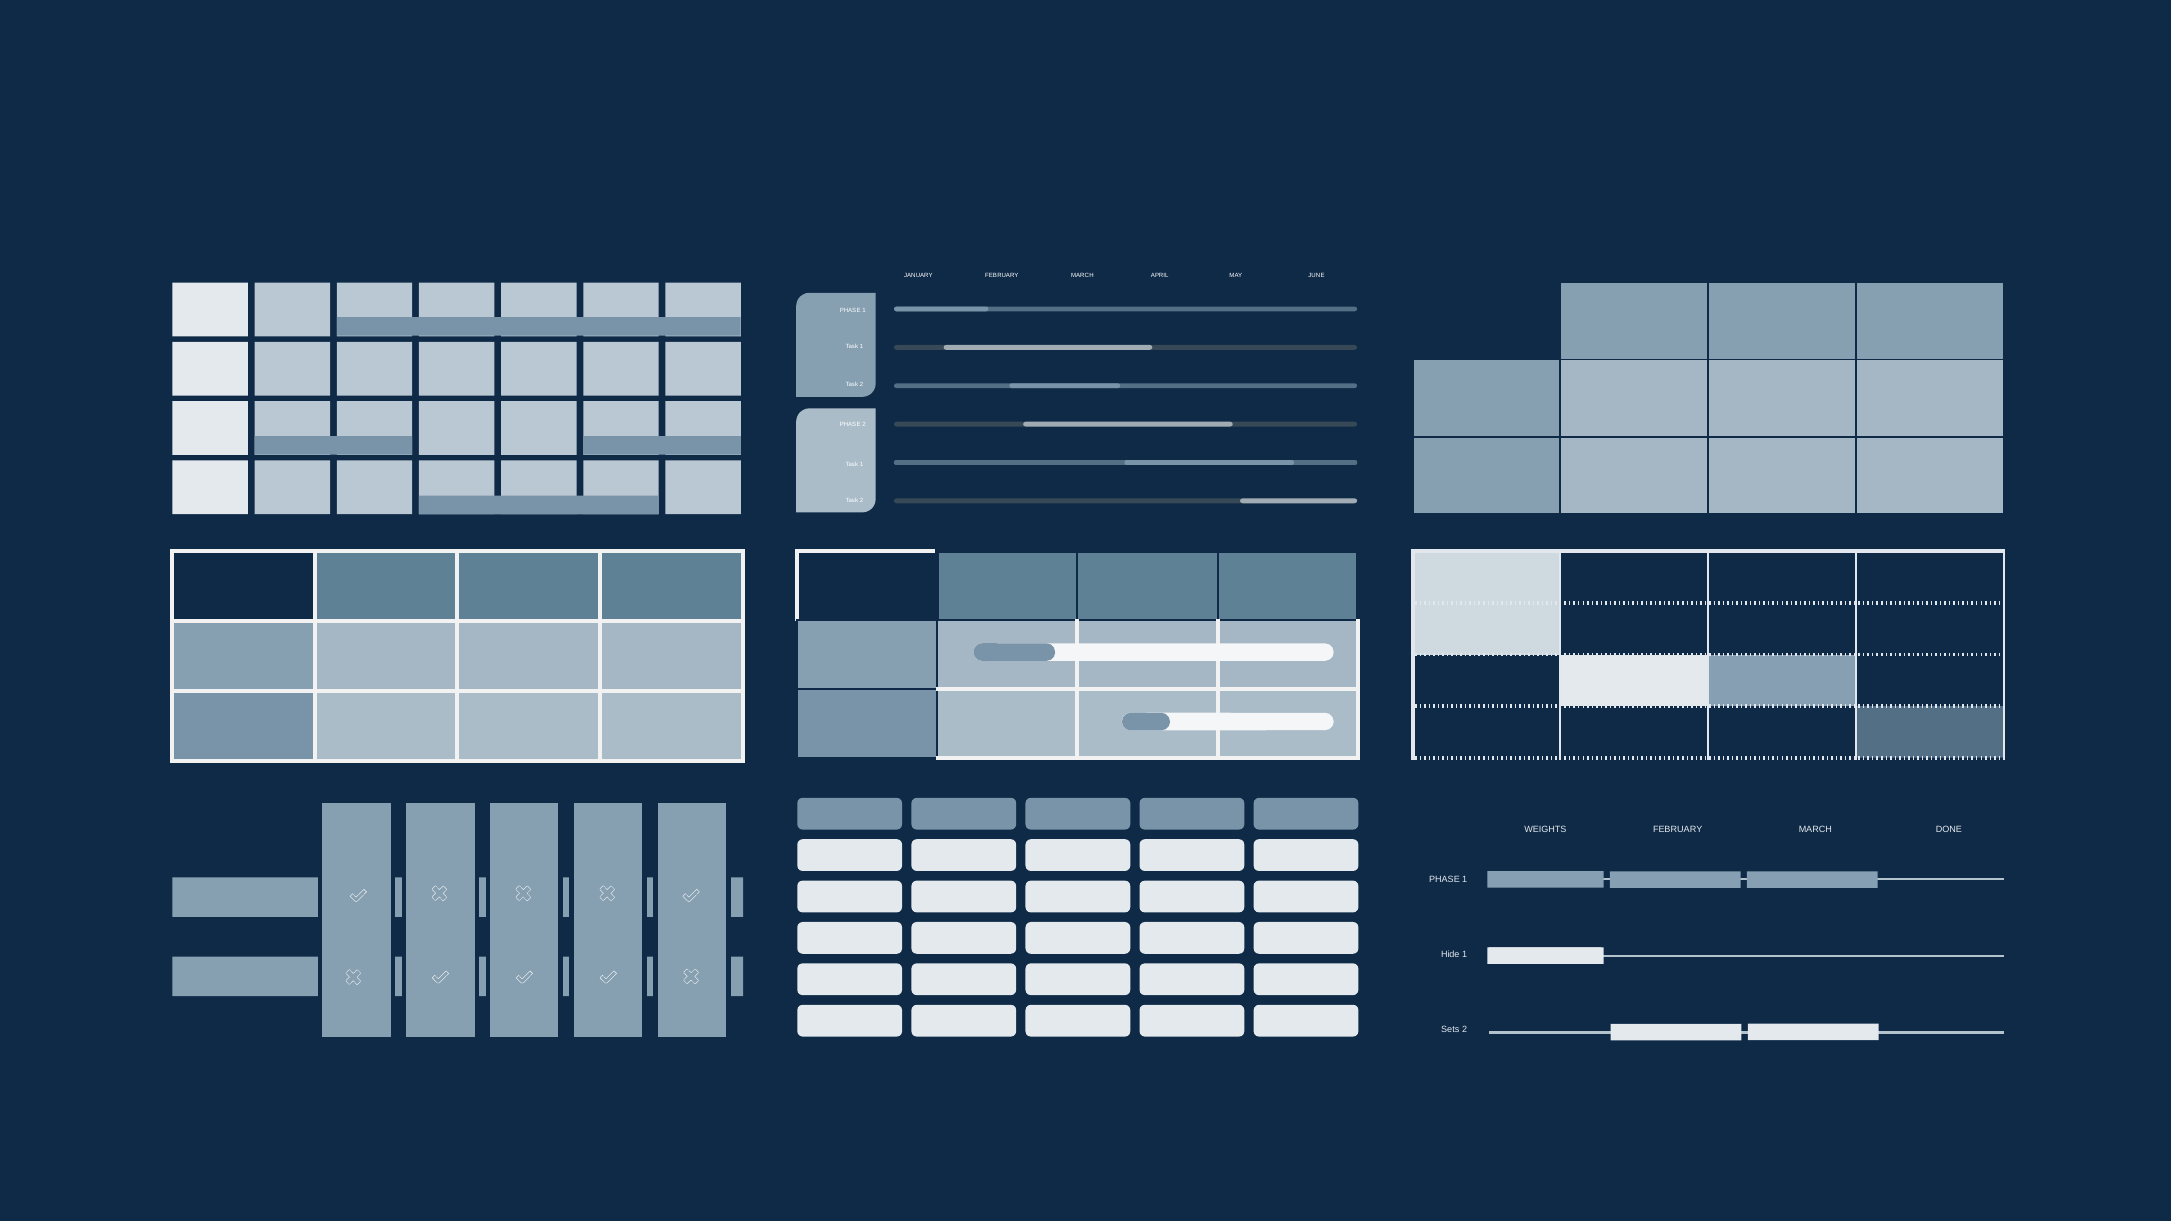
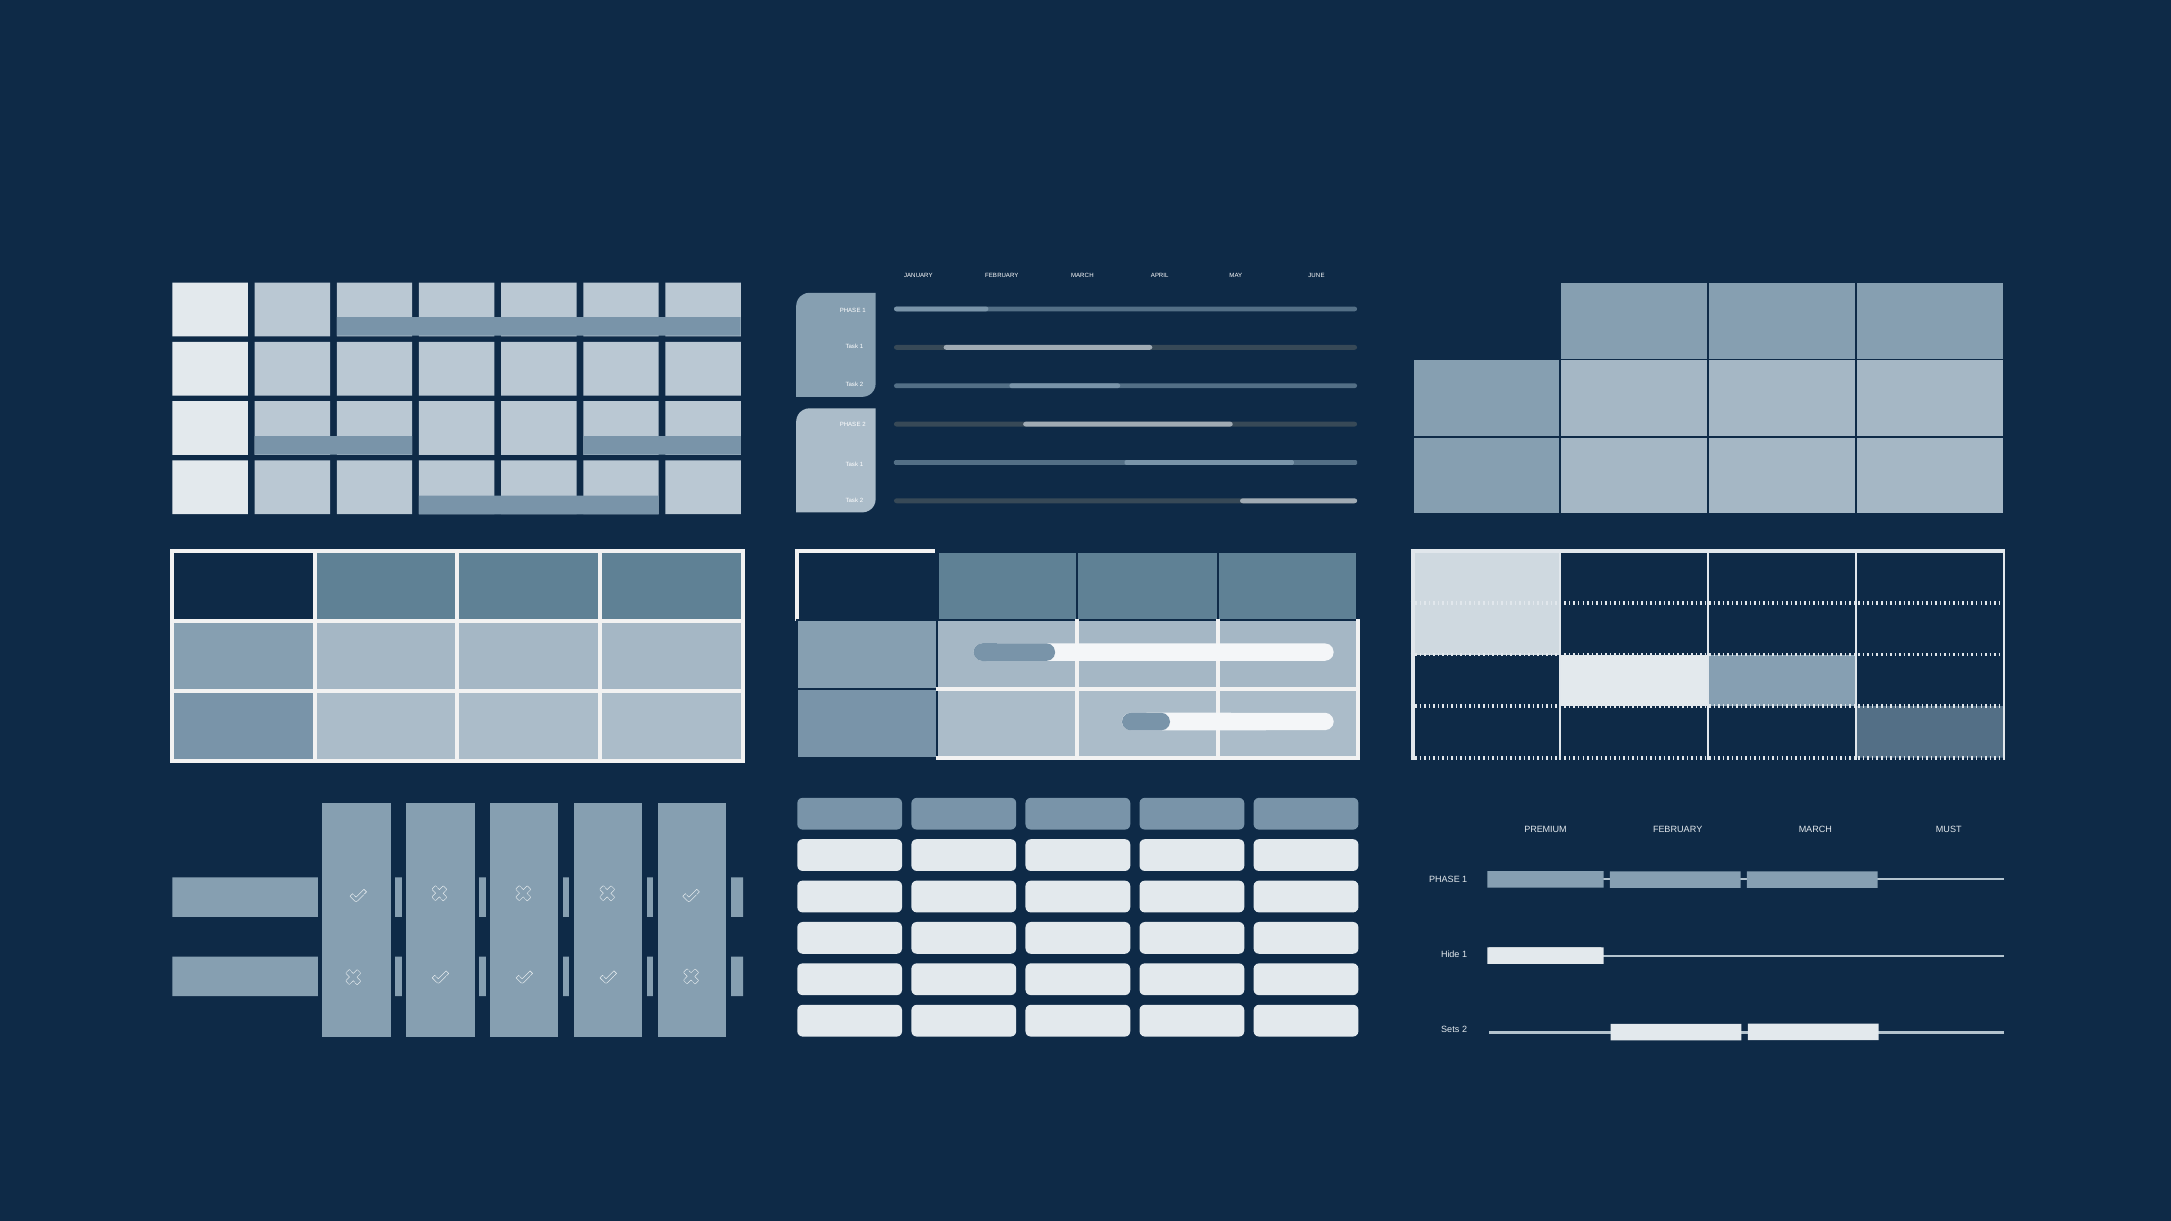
WEIGHTS: WEIGHTS -> PREMIUM
DONE: DONE -> MUST
